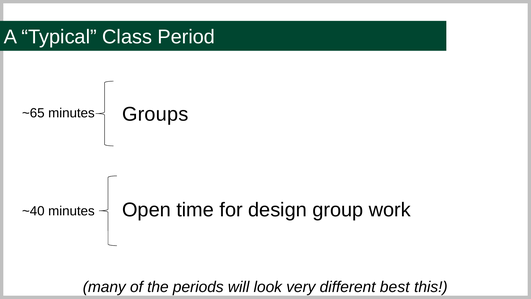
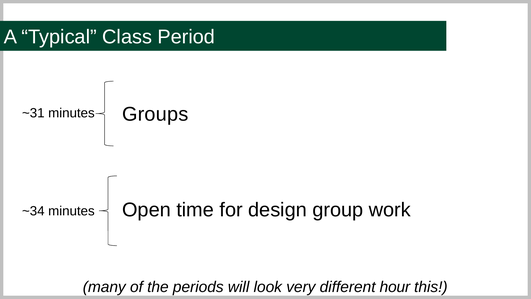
~65: ~65 -> ~31
~40: ~40 -> ~34
best: best -> hour
